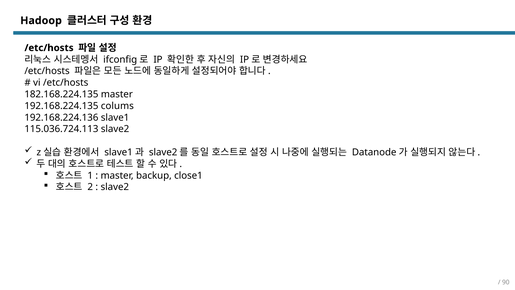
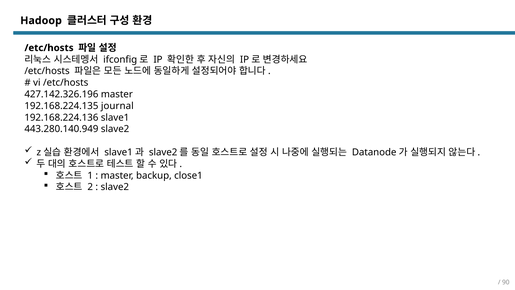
182.168.224.135: 182.168.224.135 -> 427.142.326.196
colums: colums -> journal
115.036.724.113: 115.036.724.113 -> 443.280.140.949
